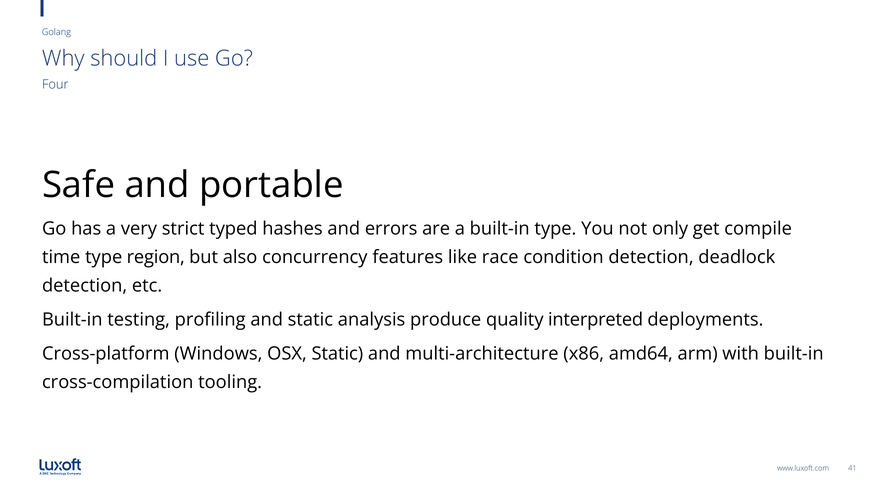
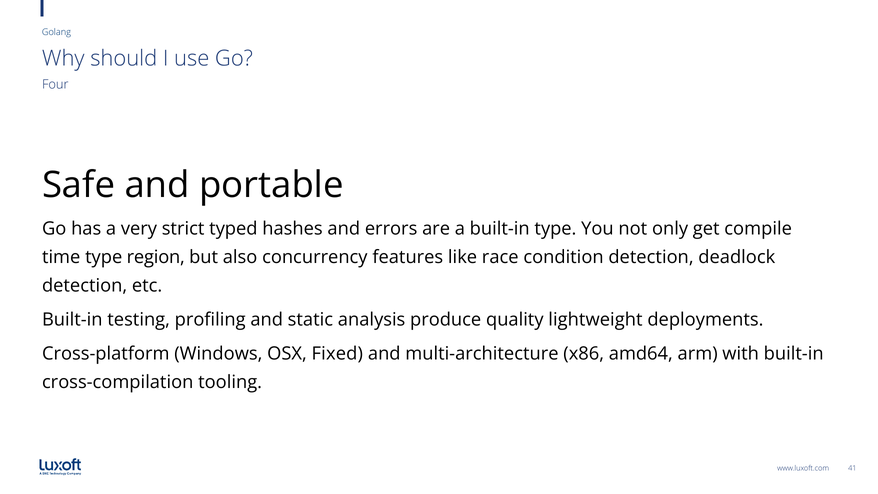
interpreted: interpreted -> lightweight
OSX Static: Static -> Fixed
